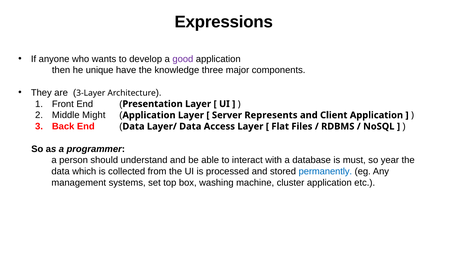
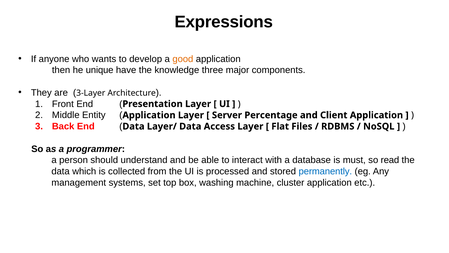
good colour: purple -> orange
Might: Might -> Entity
Represents: Represents -> Percentage
year: year -> read
